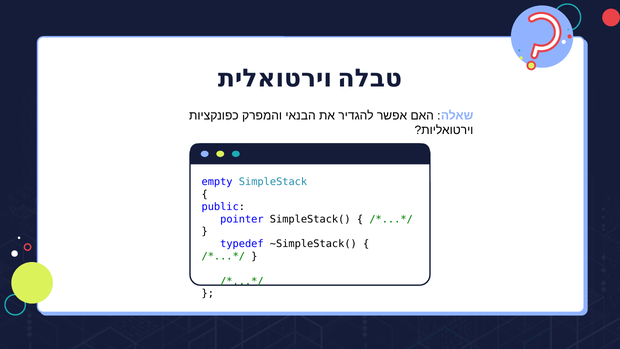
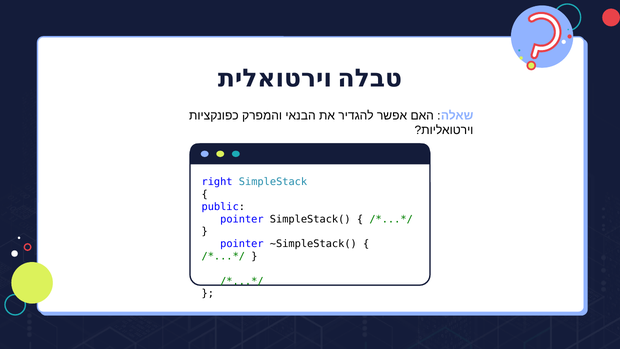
empty: empty -> right
typedef at (242, 244): typedef -> pointer
